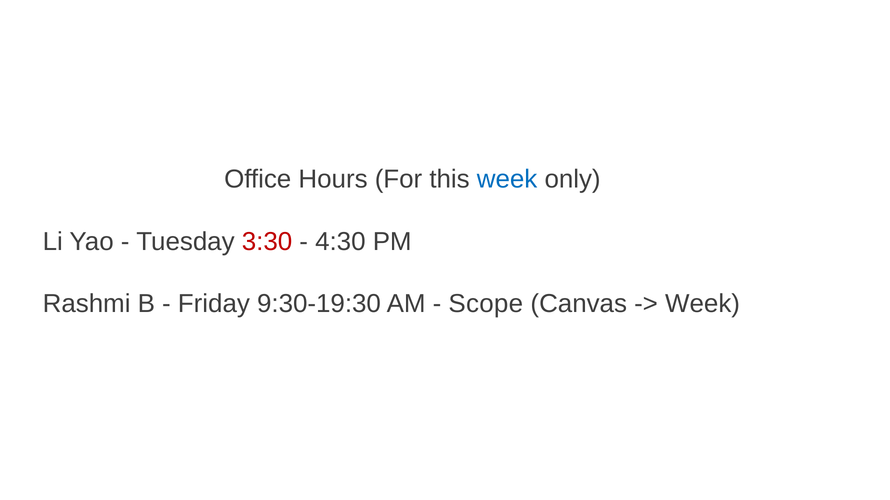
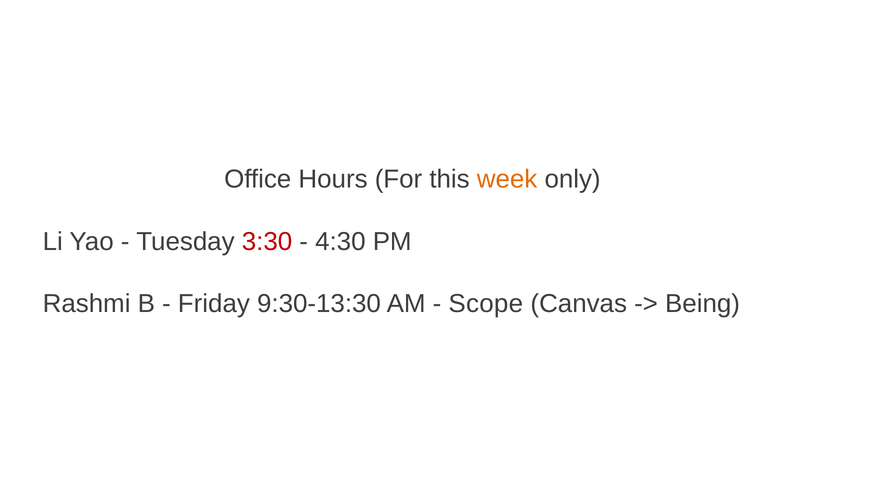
week at (507, 180) colour: blue -> orange
9:30-19:30: 9:30-19:30 -> 9:30-13:30
Week at (703, 304): Week -> Being
